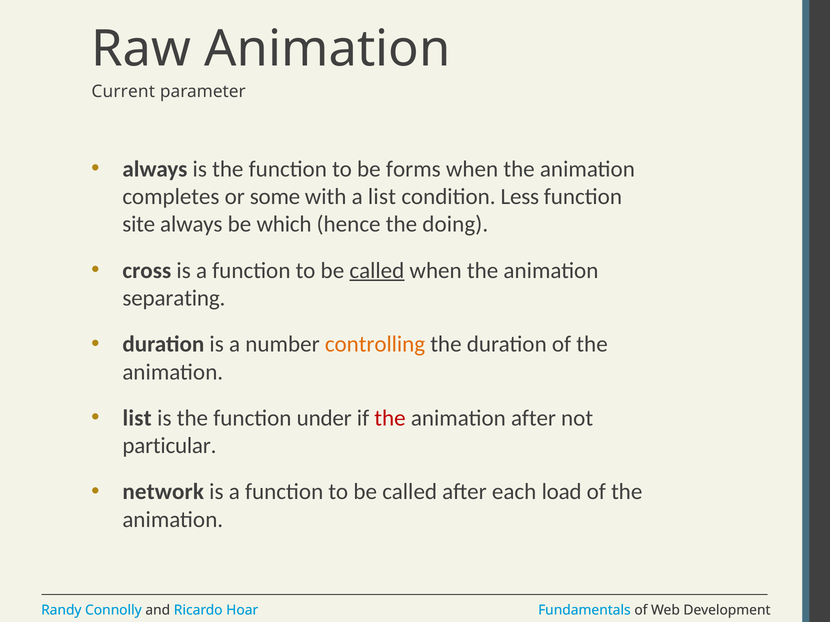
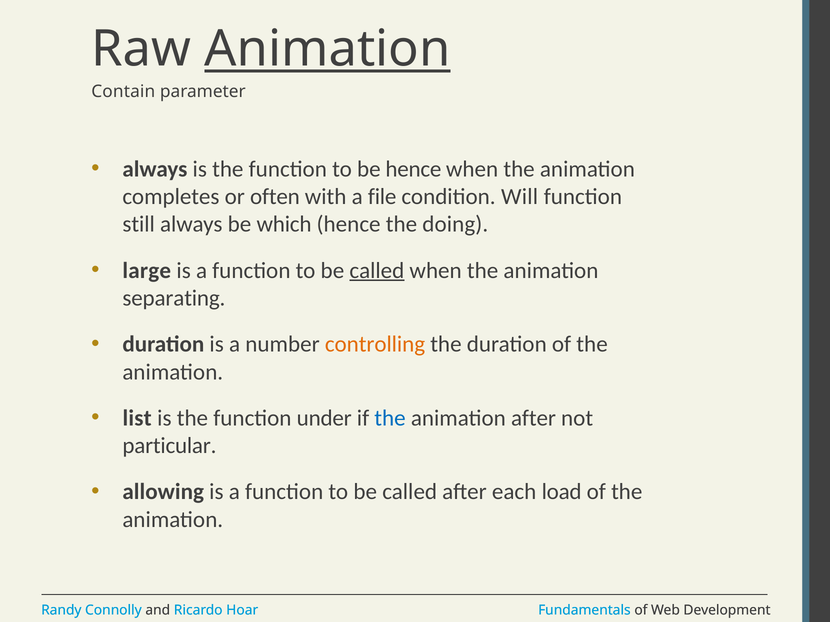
Animation at (327, 49) underline: none -> present
Current: Current -> Contain
be forms: forms -> hence
some: some -> often
a list: list -> file
Less: Less -> Will
site: site -> still
cross: cross -> large
the at (390, 418) colour: red -> blue
network: network -> allowing
